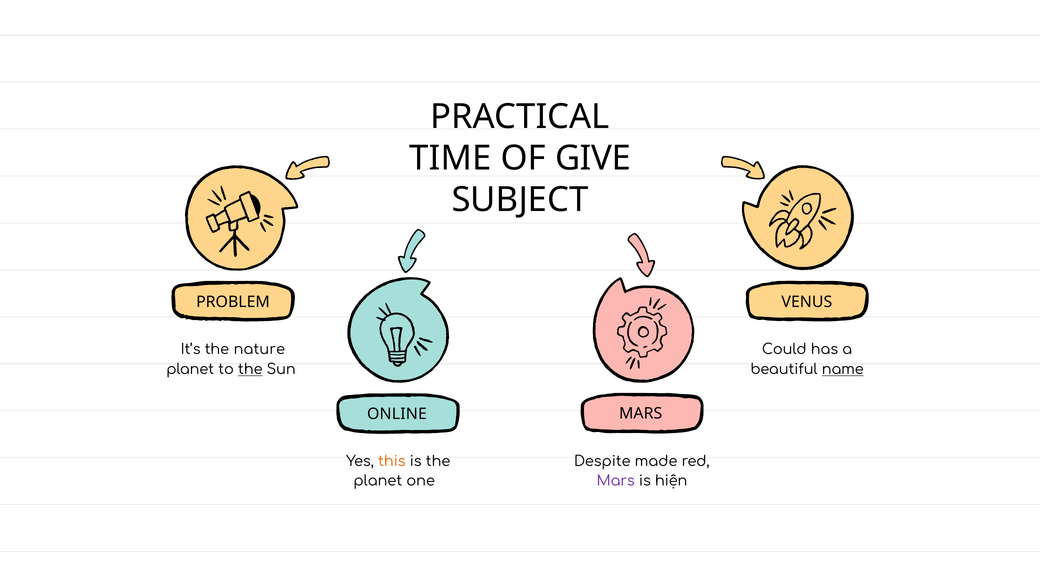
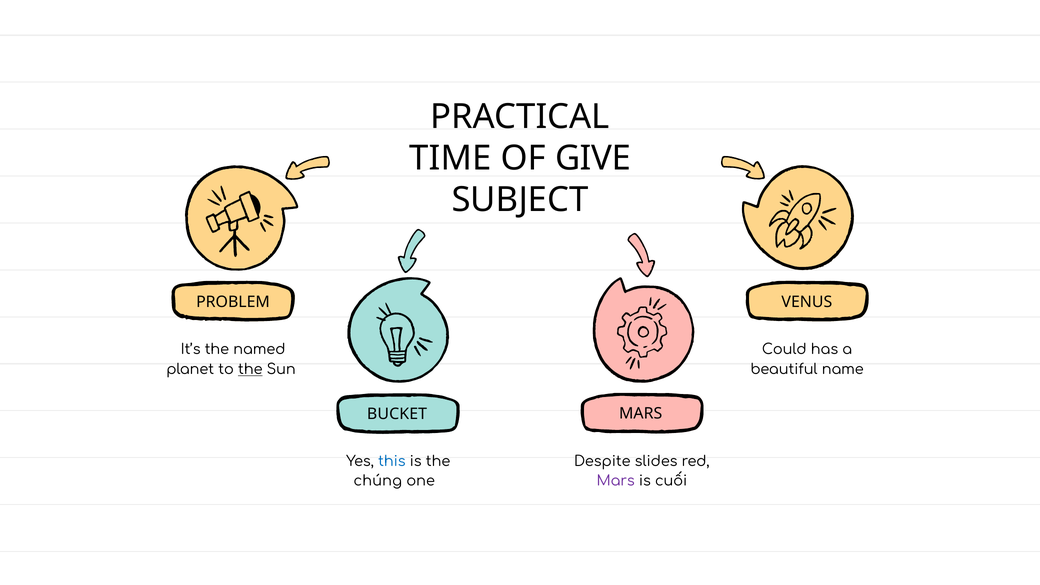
nature: nature -> named
name underline: present -> none
ONLINE: ONLINE -> BUCKET
this colour: orange -> blue
made: made -> slides
planet at (378, 481): planet -> chúng
hiện: hiện -> cuối
